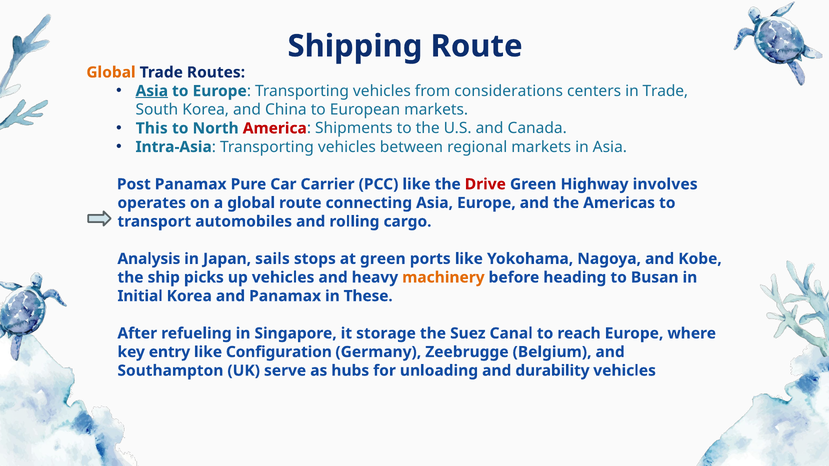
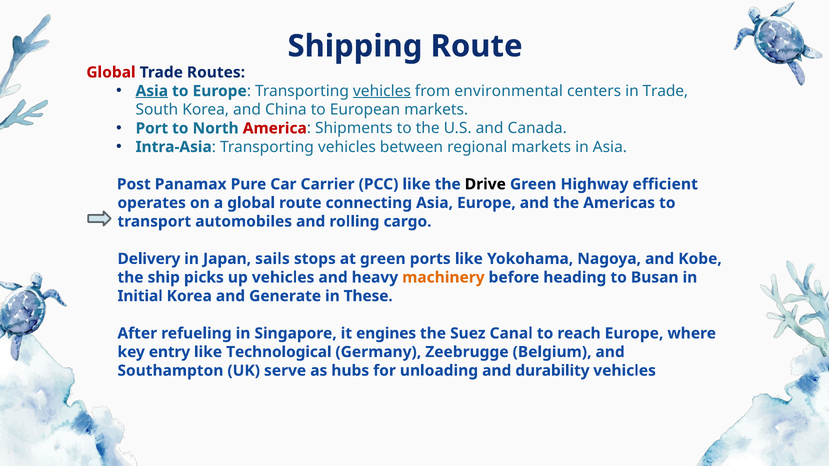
Global at (111, 72) colour: orange -> red
vehicles at (382, 91) underline: none -> present
considerations: considerations -> environmental
This: This -> Port
Drive colour: red -> black
involves: involves -> efficient
Analysis: Analysis -> Delivery
and Panamax: Panamax -> Generate
storage: storage -> engines
Configuration: Configuration -> Technological
